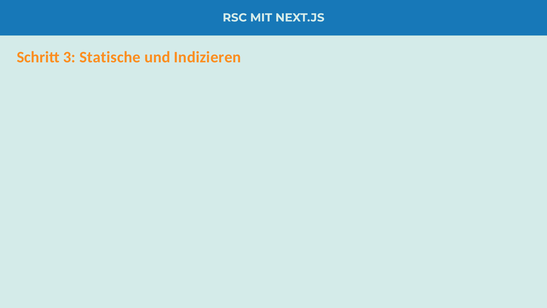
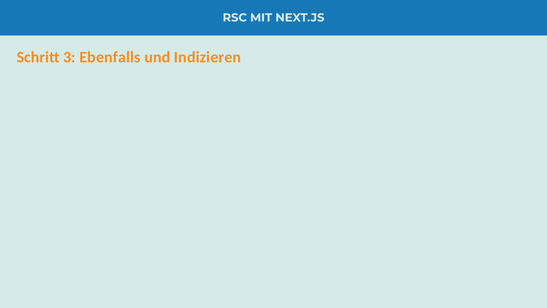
Statische: Statische -> Ebenfalls
